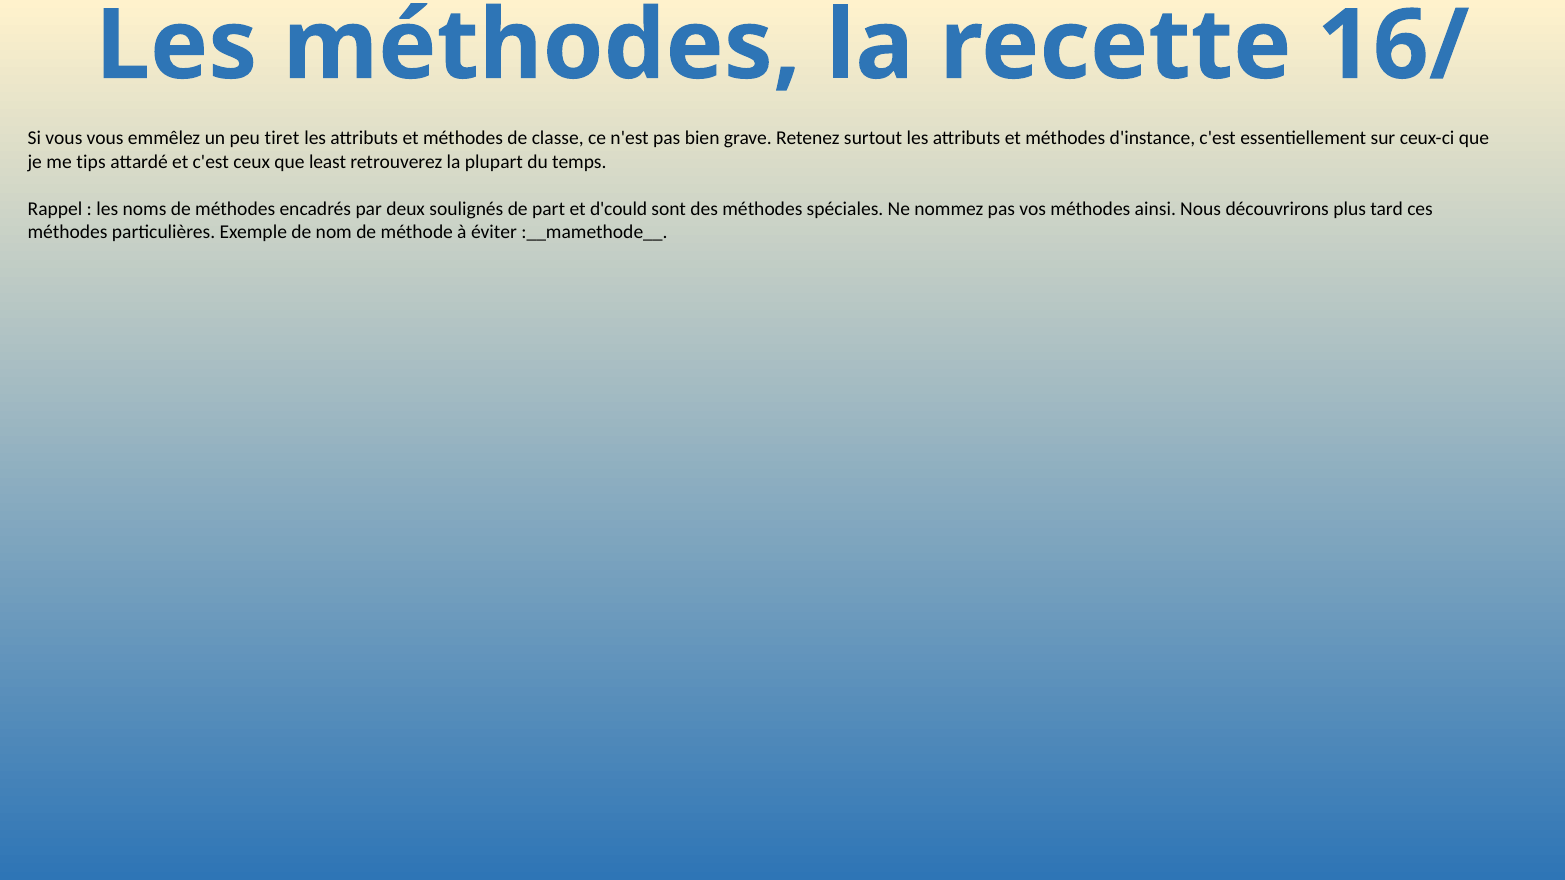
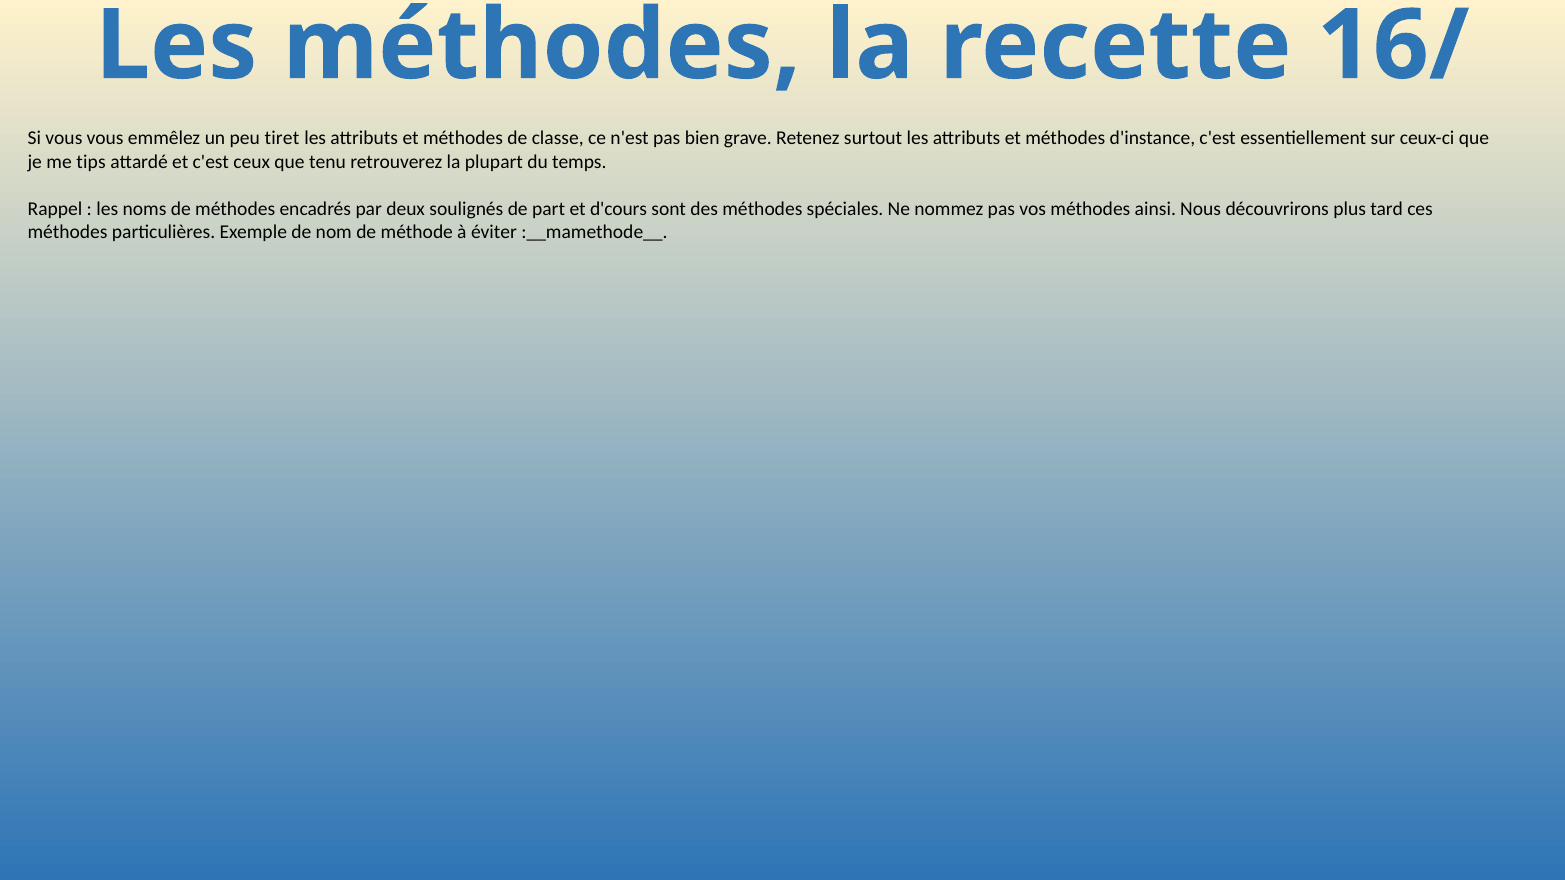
least: least -> tenu
d'could: d'could -> d'cours
